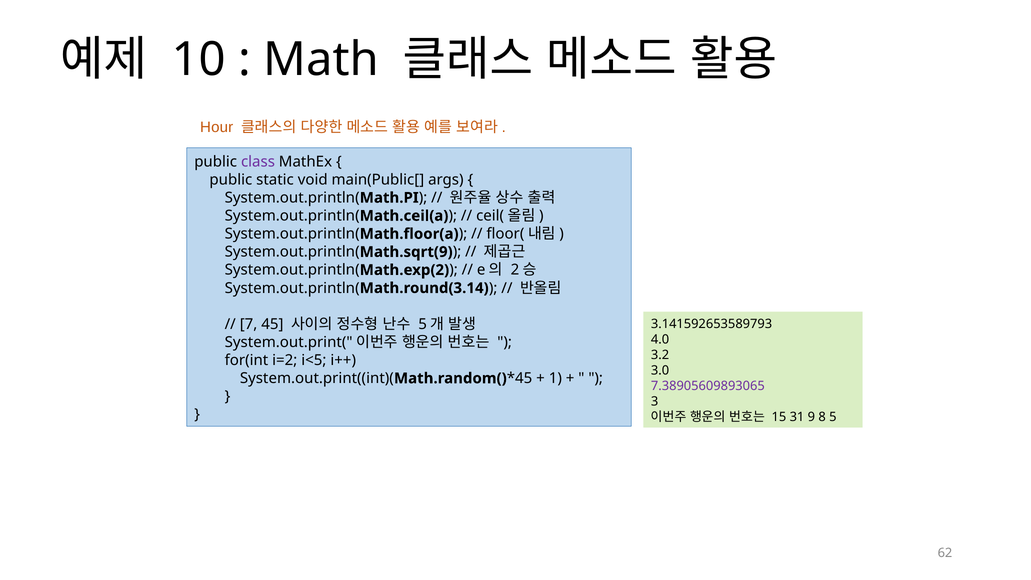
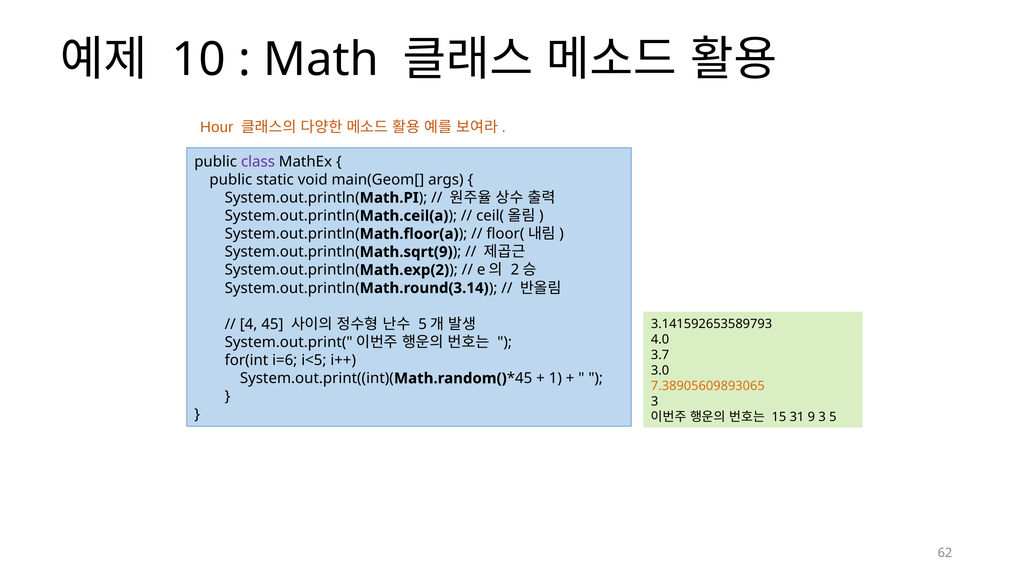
main(Public[: main(Public[ -> main(Geom[
7: 7 -> 4
3.2: 3.2 -> 3.7
i=2: i=2 -> i=6
7.38905609893065 colour: purple -> orange
9 8: 8 -> 3
